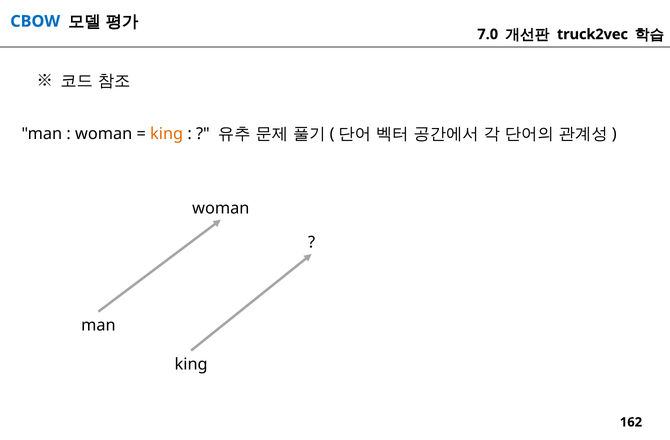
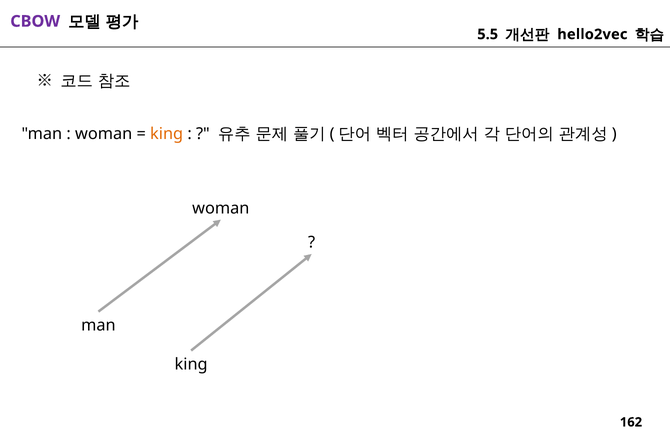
CBOW colour: blue -> purple
7.0: 7.0 -> 5.5
truck2vec: truck2vec -> hello2vec
